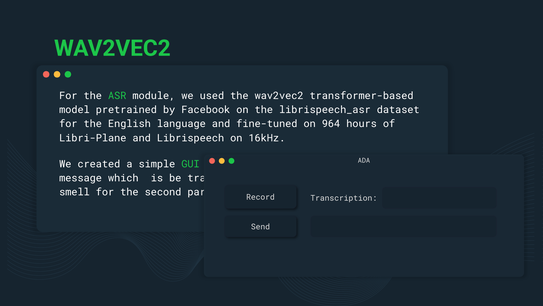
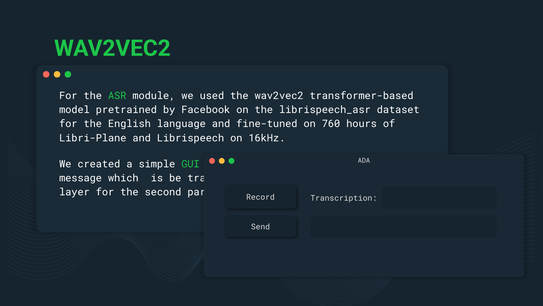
964: 964 -> 760
smell: smell -> layer
